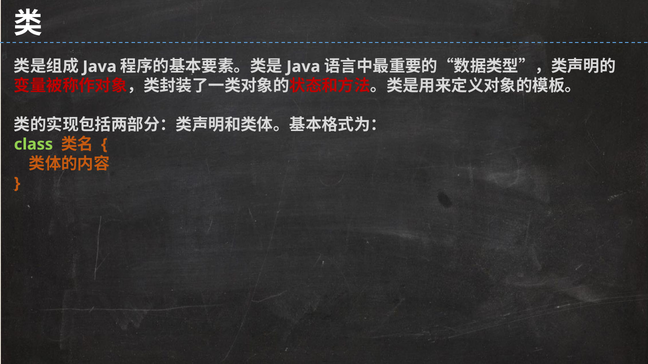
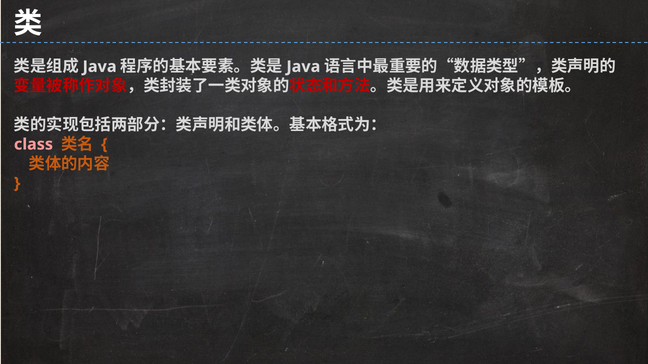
class colour: light green -> pink
